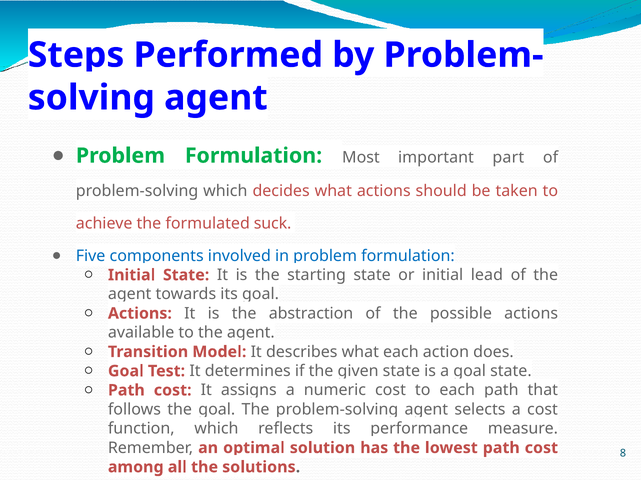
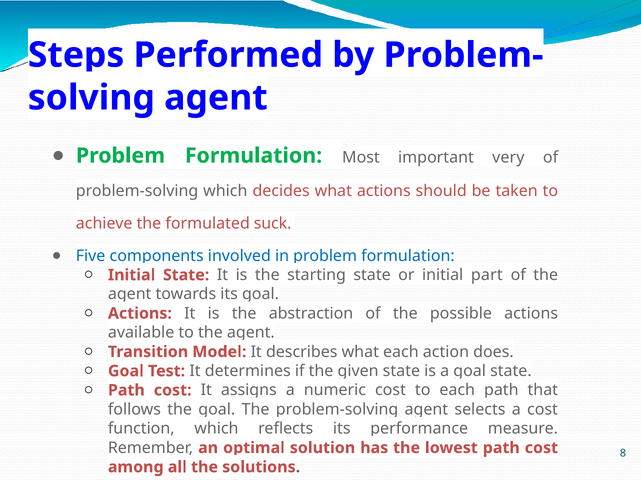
part: part -> very
lead: lead -> part
